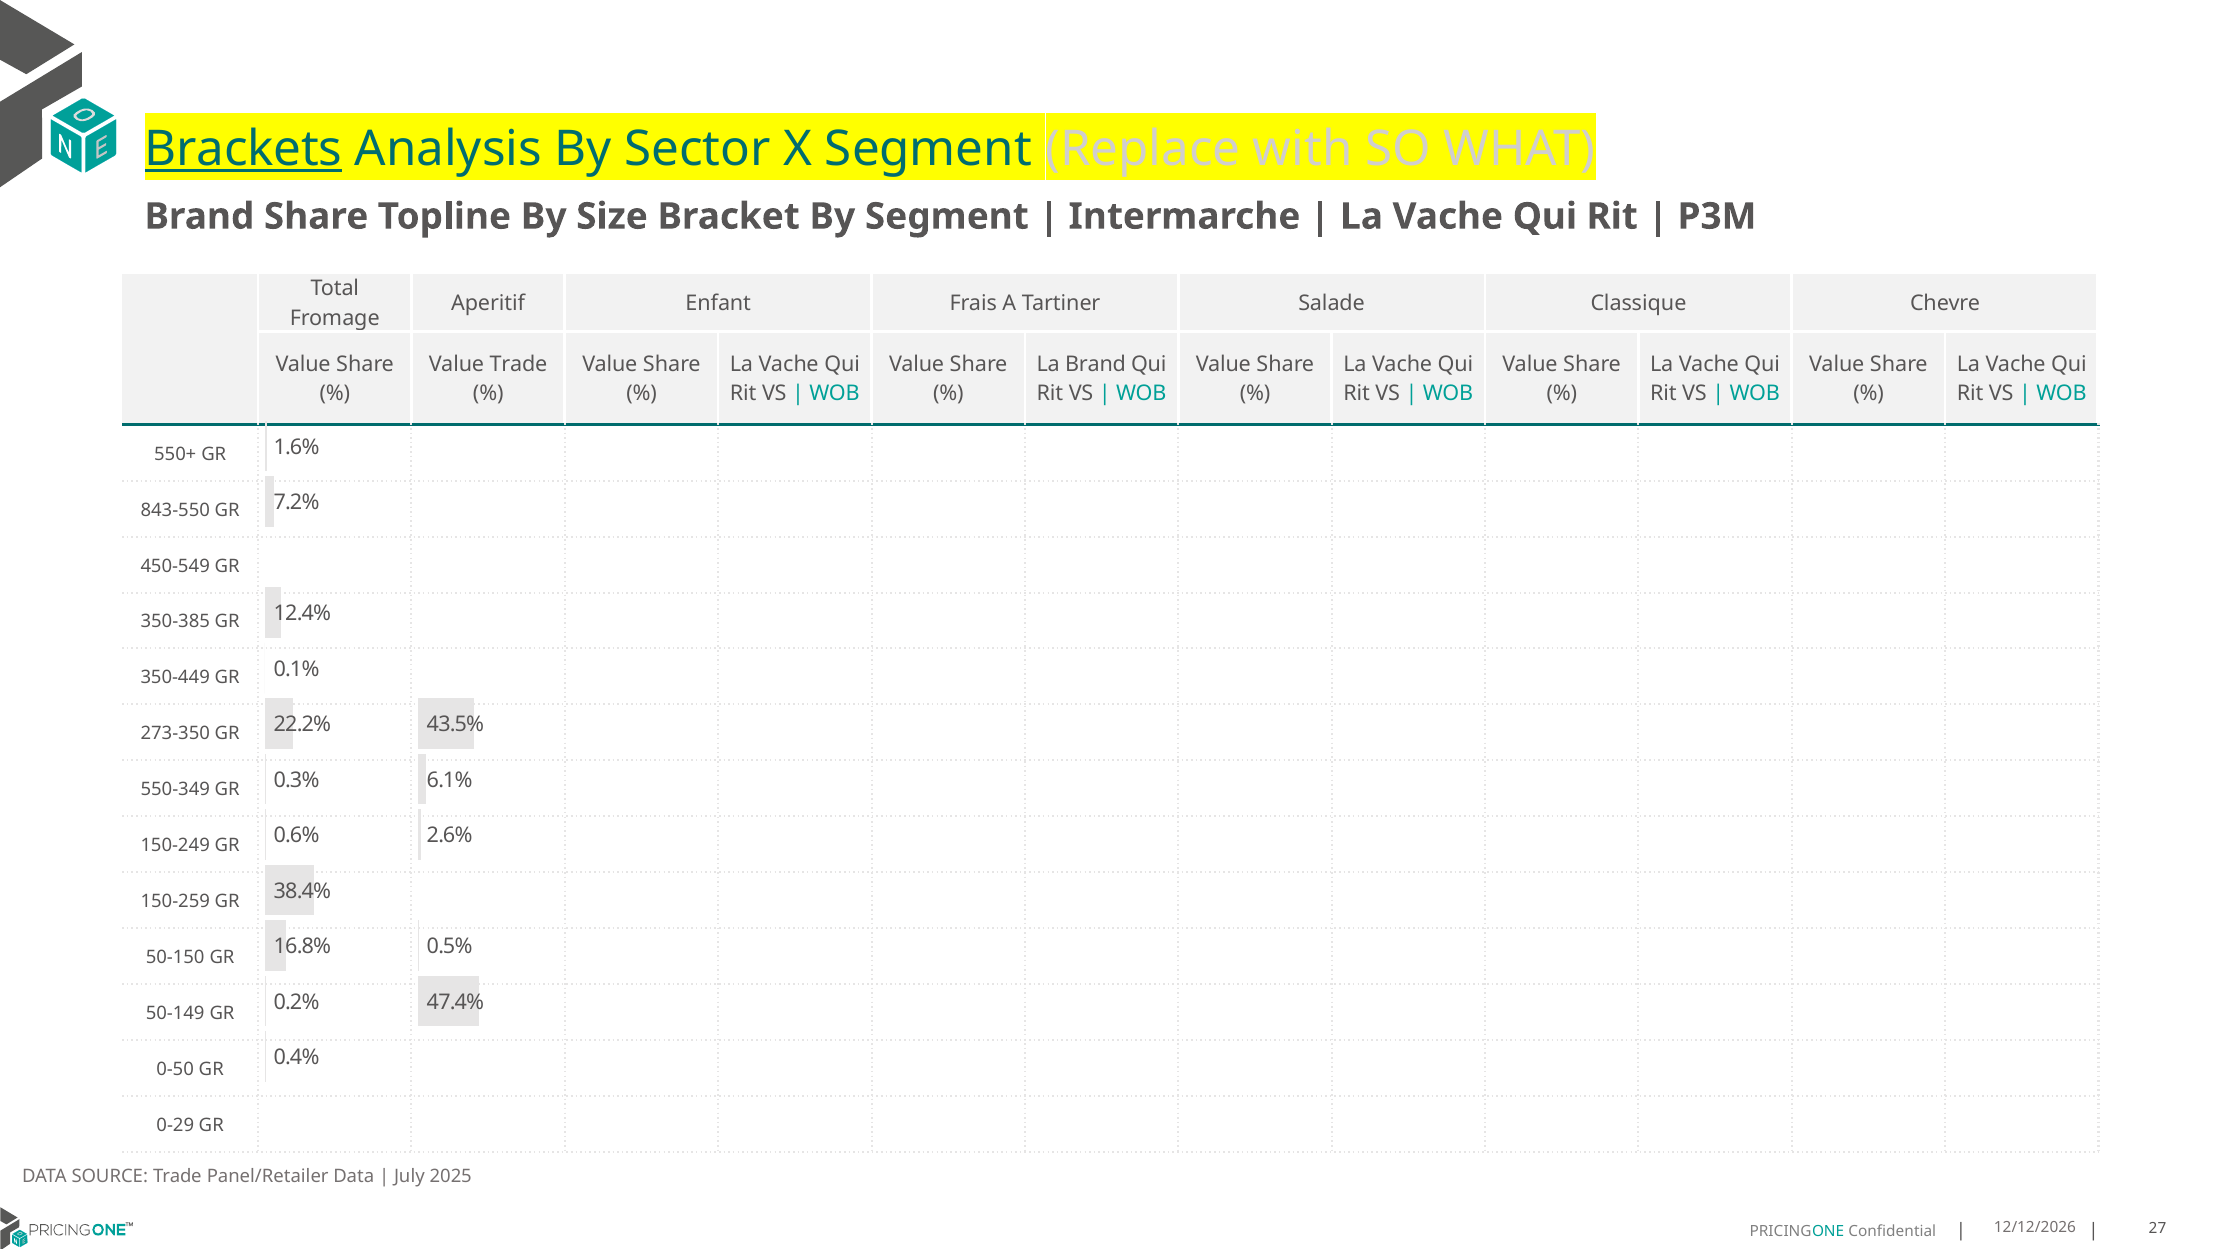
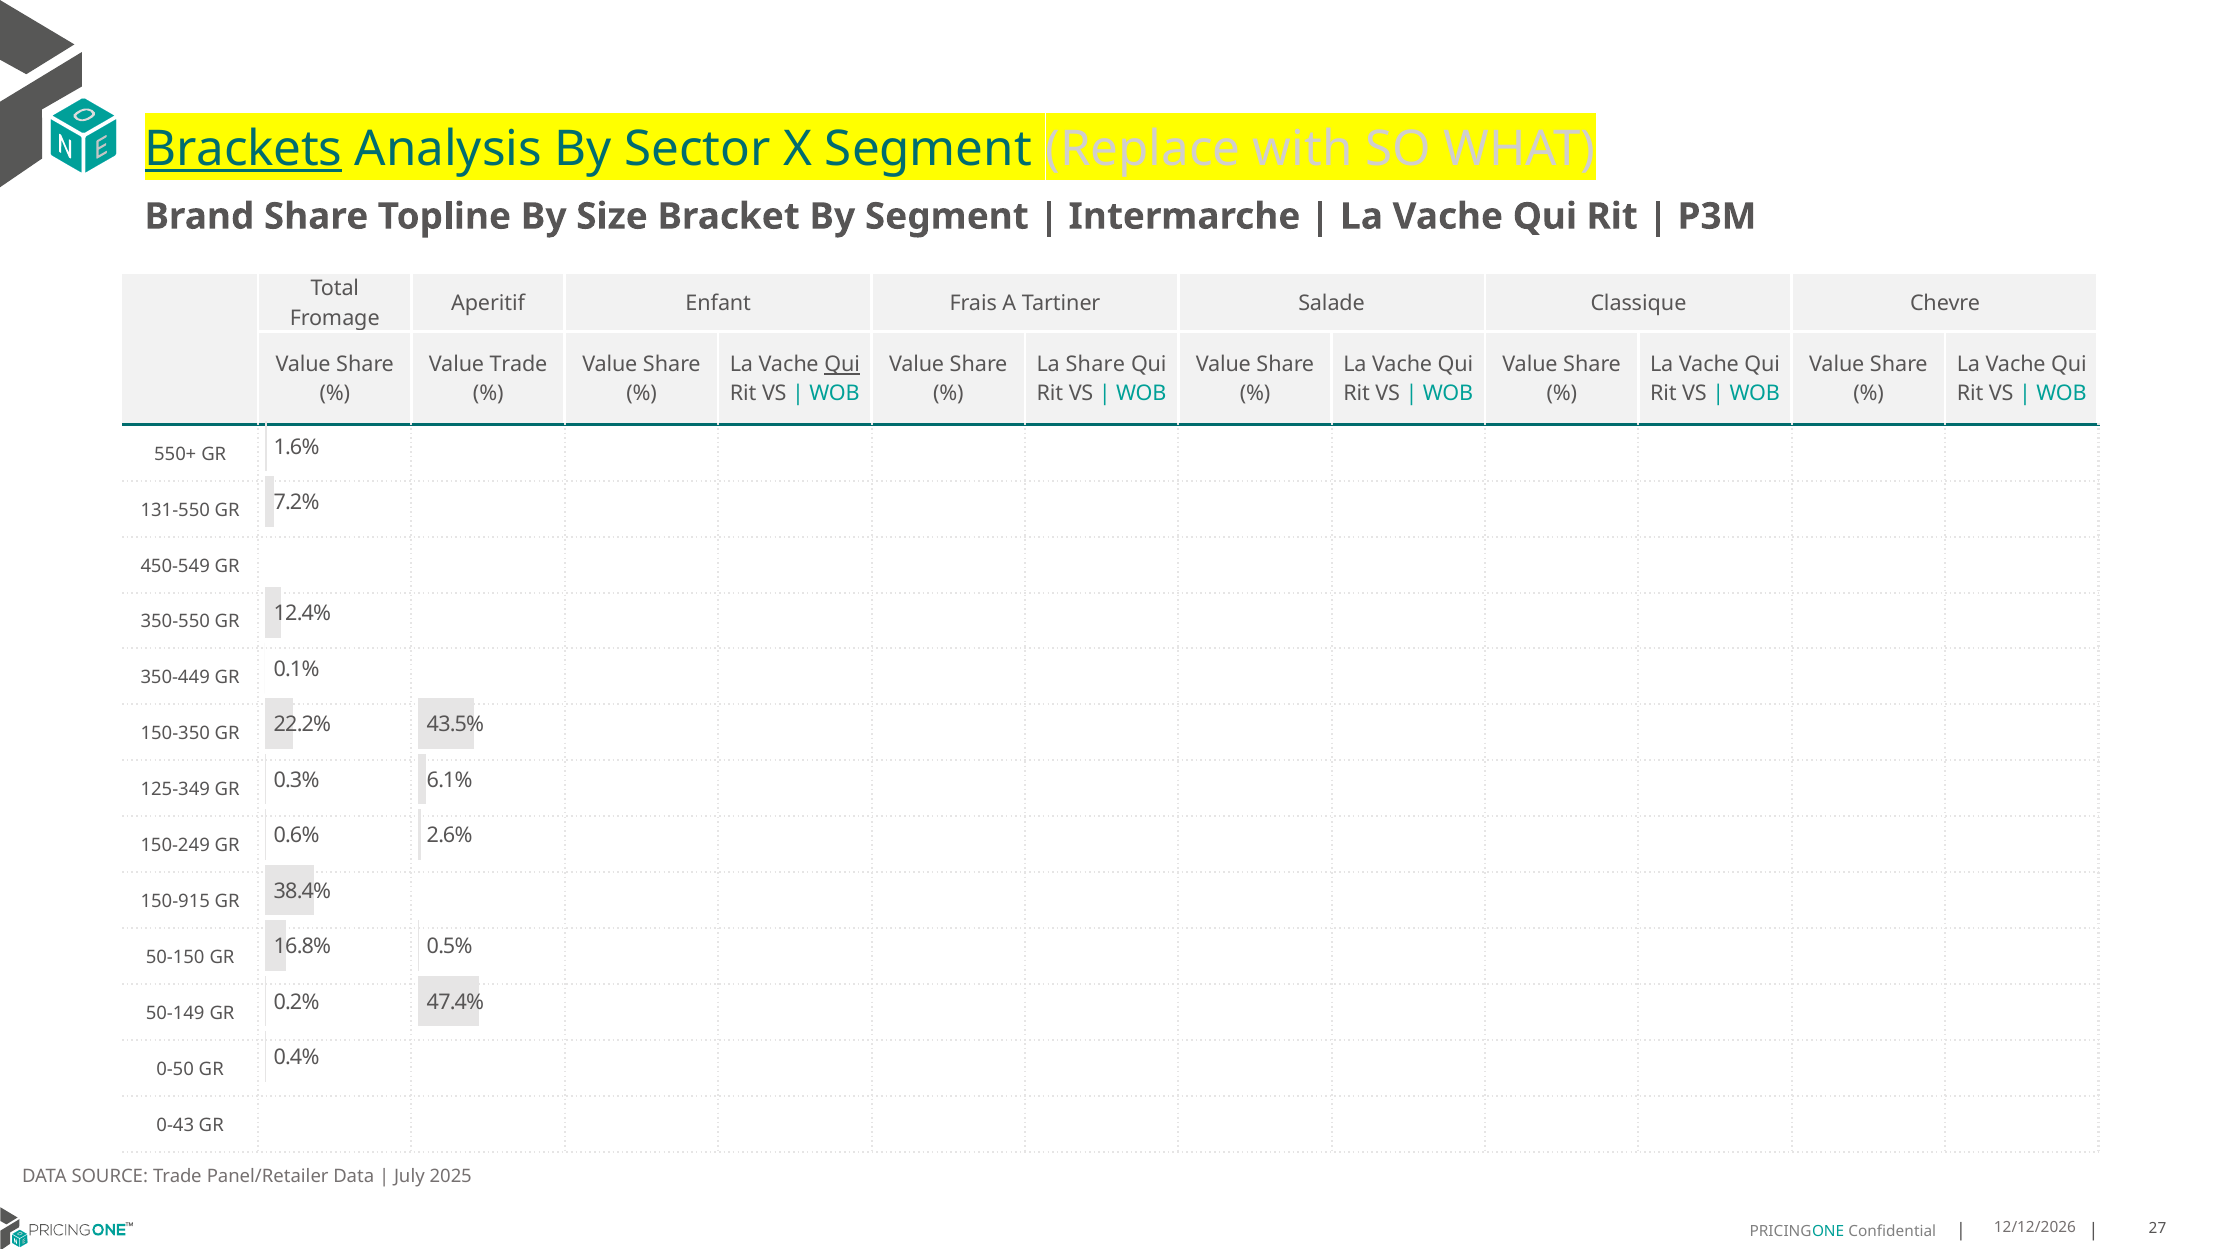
Qui at (842, 365) underline: none -> present
La Brand: Brand -> Share
843-550: 843-550 -> 131-550
350-385: 350-385 -> 350-550
273-350: 273-350 -> 150-350
550-349: 550-349 -> 125-349
150-259: 150-259 -> 150-915
0-29: 0-29 -> 0-43
